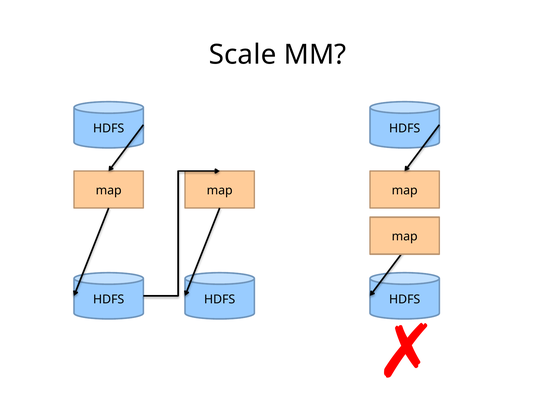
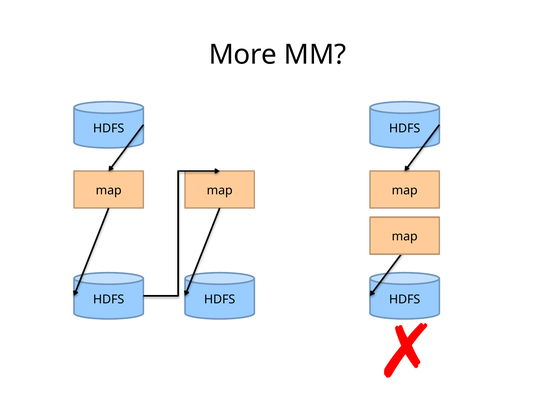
Scale: Scale -> More
